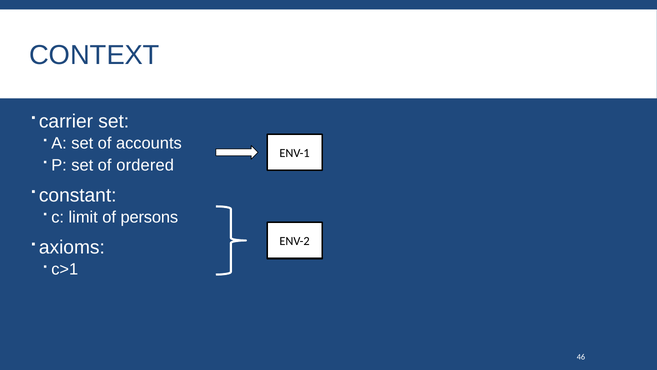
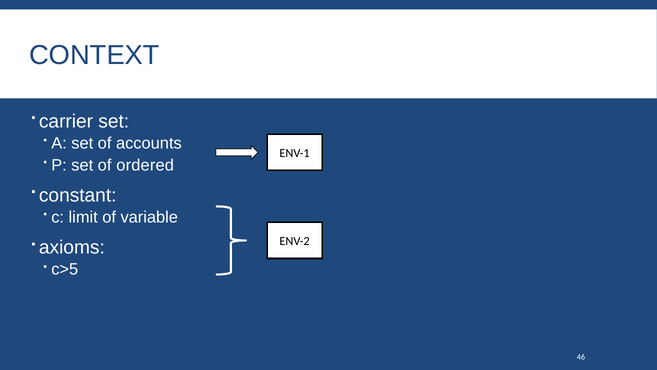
persons: persons -> variable
c>1: c>1 -> c>5
